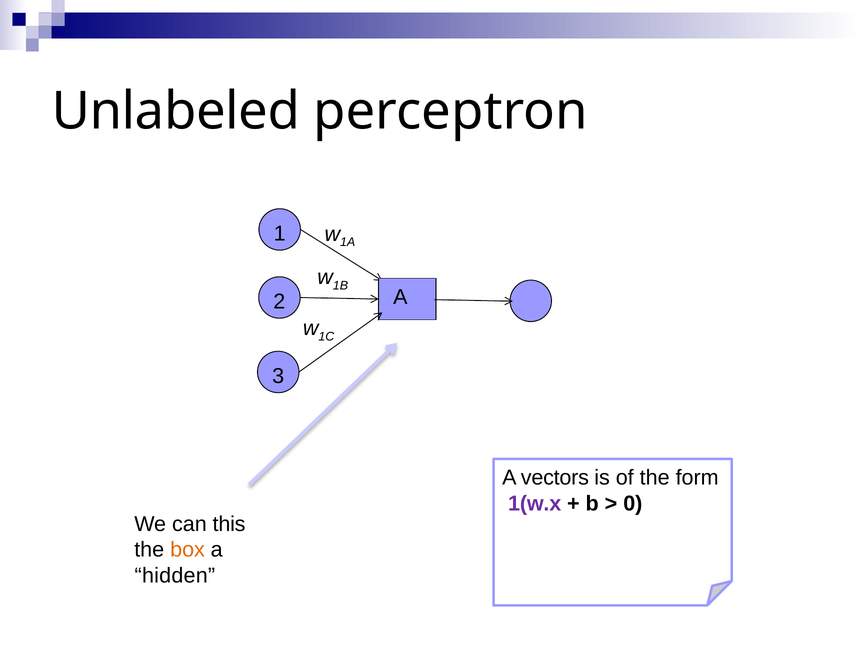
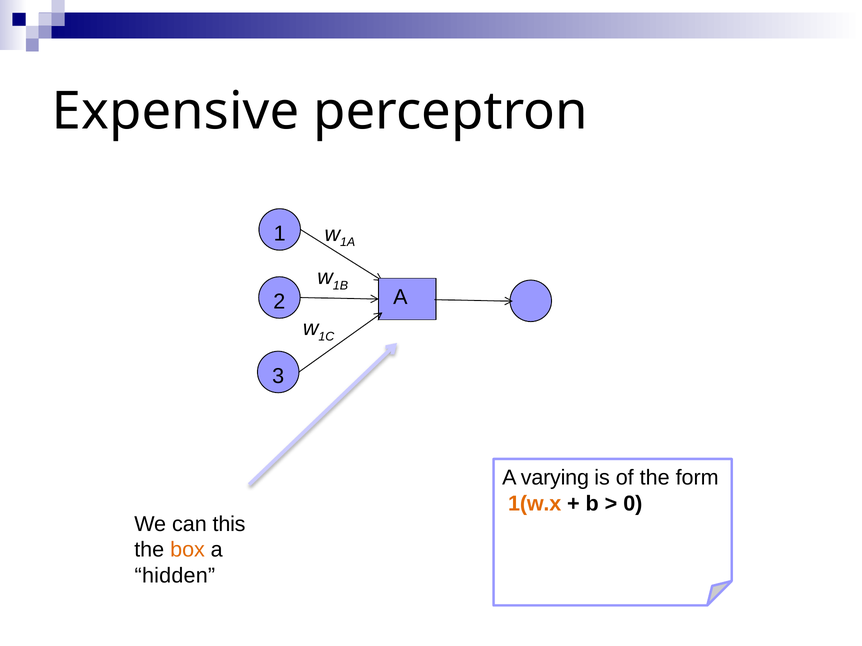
Unlabeled: Unlabeled -> Expensive
vectors: vectors -> varying
1(w.x colour: purple -> orange
